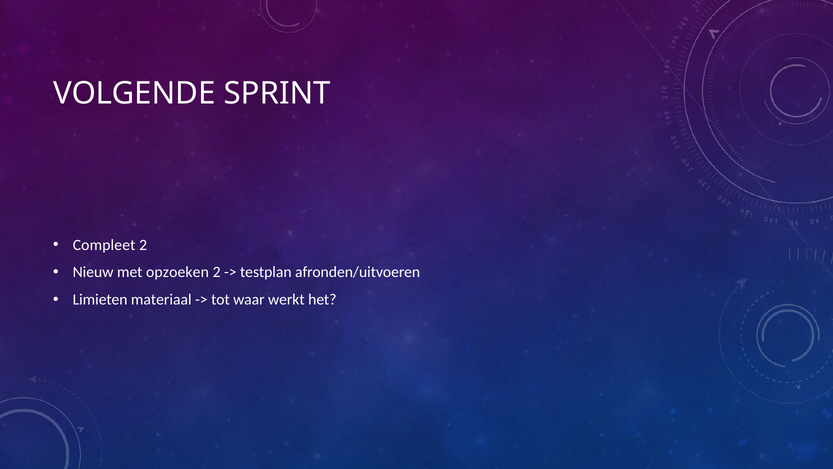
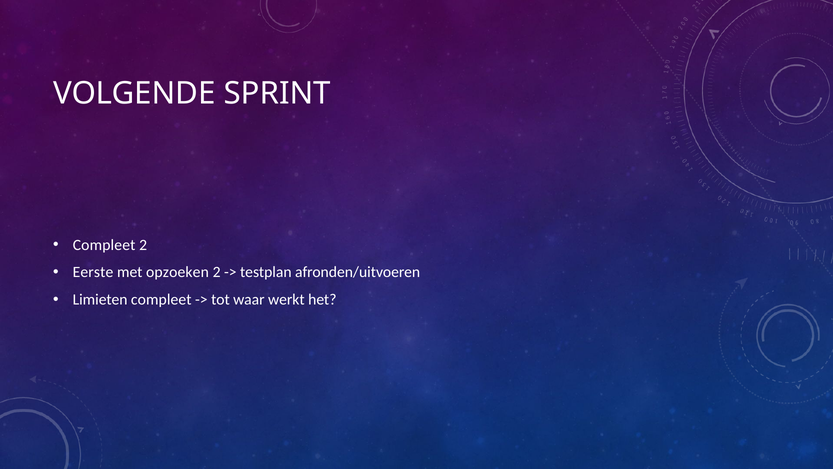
Nieuw: Nieuw -> Eerste
Limieten materiaal: materiaal -> compleet
